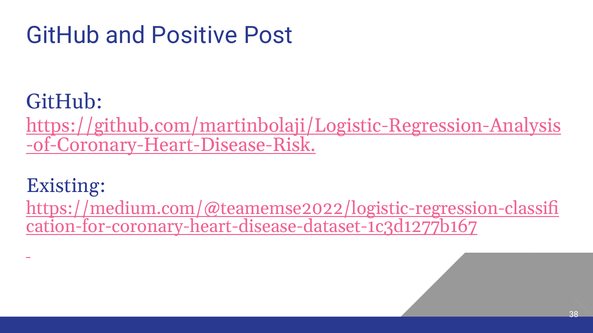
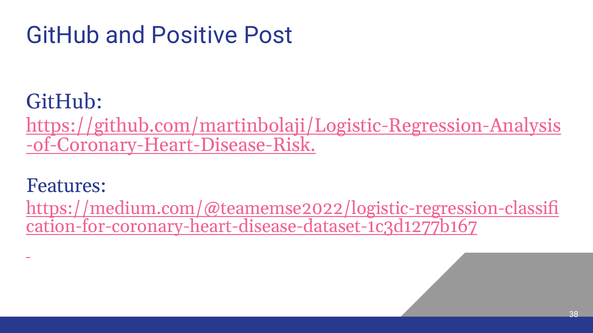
Existing: Existing -> Features
